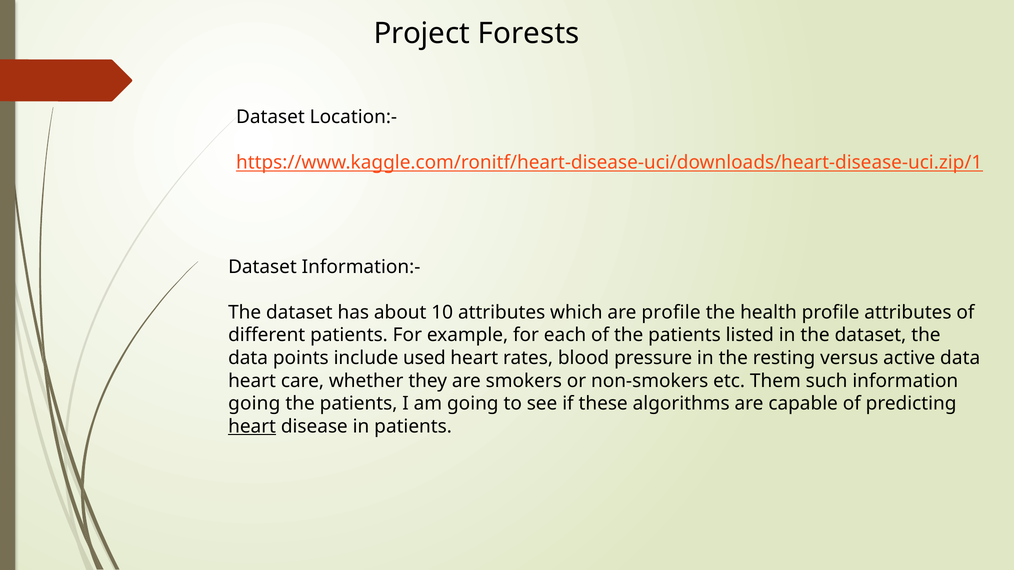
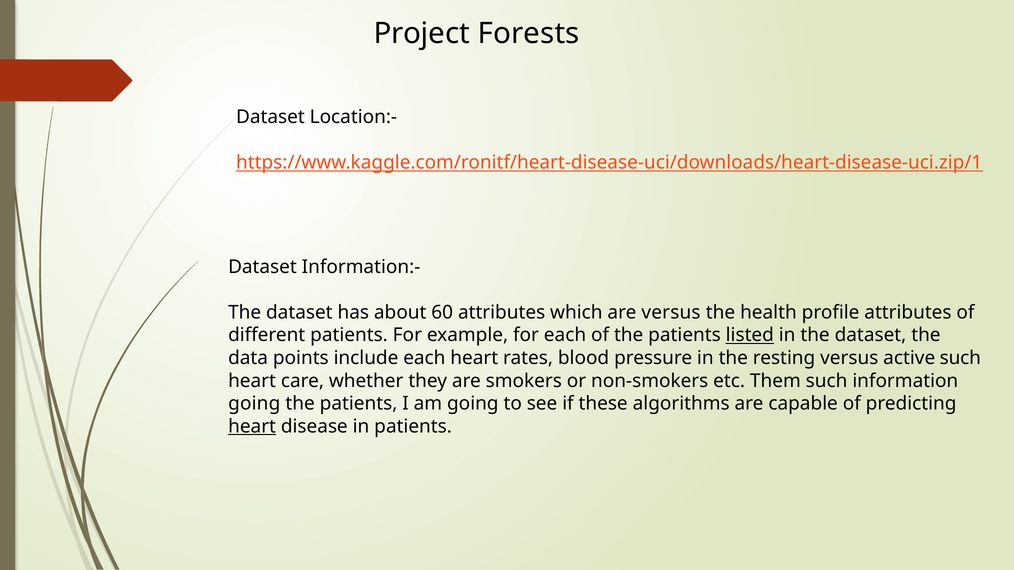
10: 10 -> 60
are profile: profile -> versus
listed underline: none -> present
include used: used -> each
active data: data -> such
